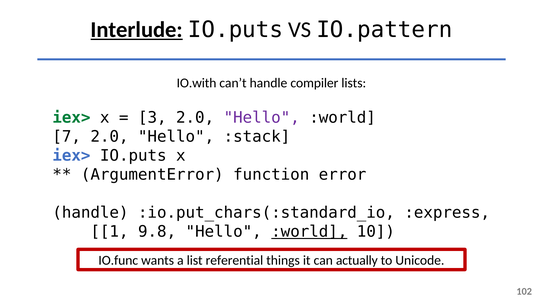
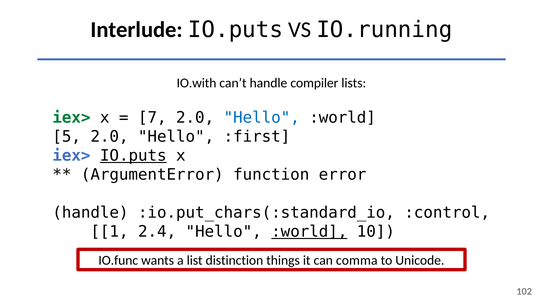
Interlude underline: present -> none
IO.pattern: IO.pattern -> IO.running
3: 3 -> 7
Hello at (262, 118) colour: purple -> blue
7: 7 -> 5
:stack: :stack -> :first
IO.puts at (133, 156) underline: none -> present
:express: :express -> :control
9.8: 9.8 -> 2.4
referential: referential -> distinction
actually: actually -> comma
